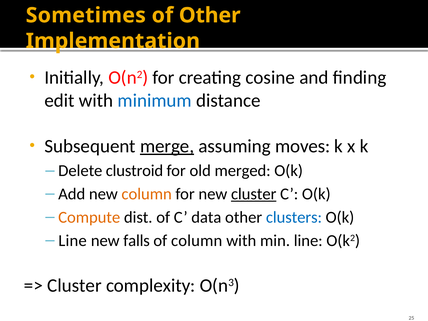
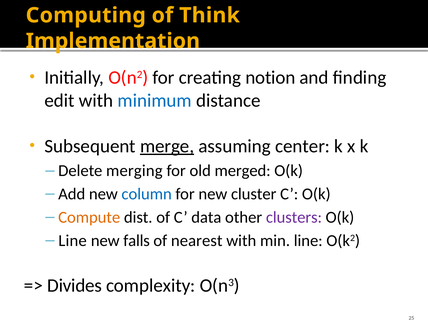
Sometimes: Sometimes -> Computing
of Other: Other -> Think
cosine: cosine -> notion
moves: moves -> center
clustroid: clustroid -> merging
column at (147, 194) colour: orange -> blue
cluster at (254, 194) underline: present -> none
clusters colour: blue -> purple
of column: column -> nearest
Cluster at (74, 285): Cluster -> Divides
